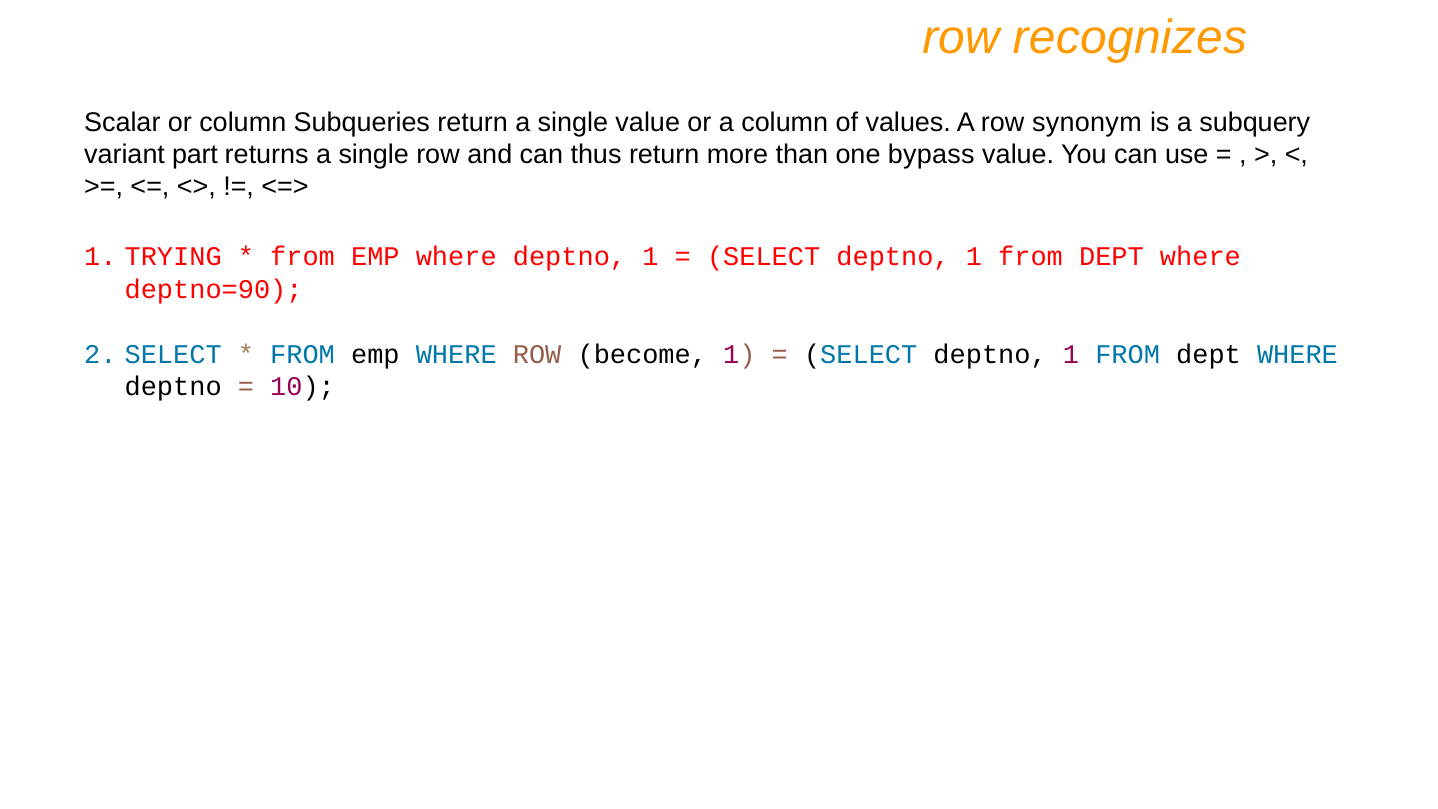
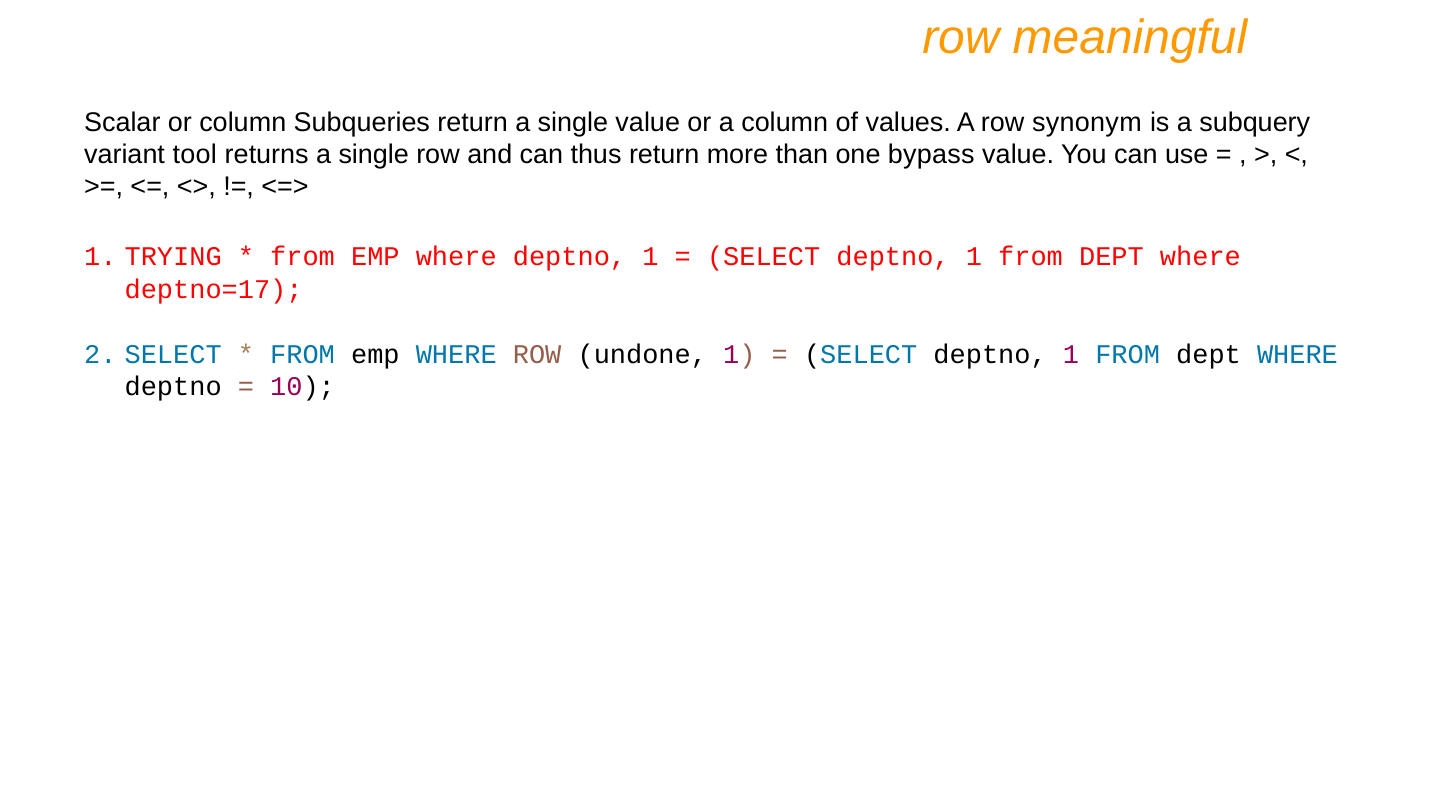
recognizes: recognizes -> meaningful
part: part -> tool
deptno=90: deptno=90 -> deptno=17
become: become -> undone
